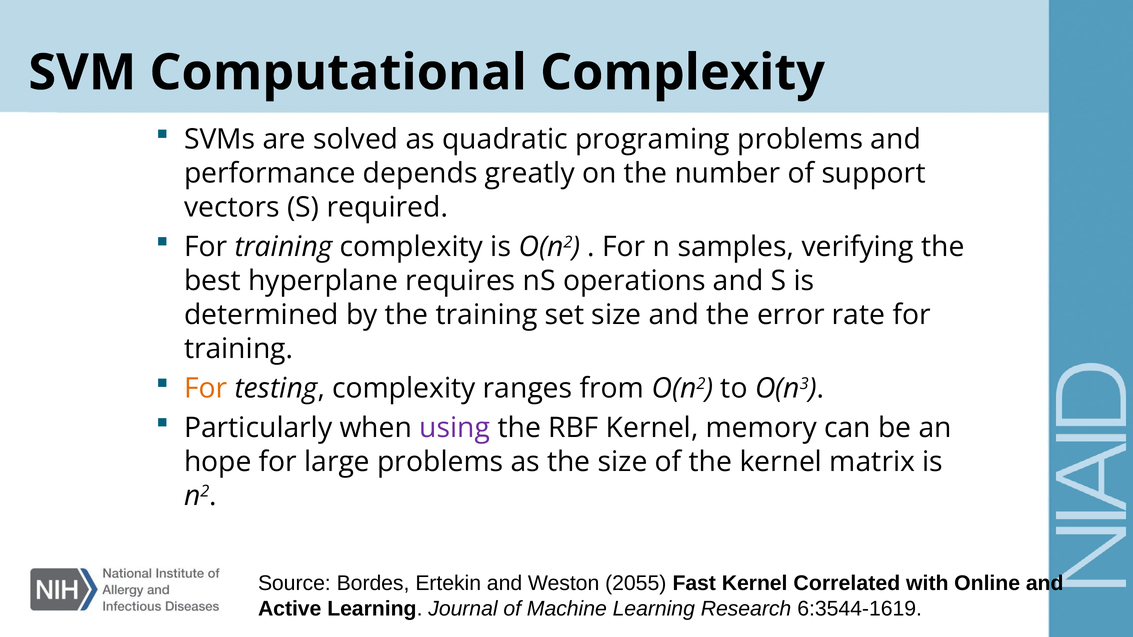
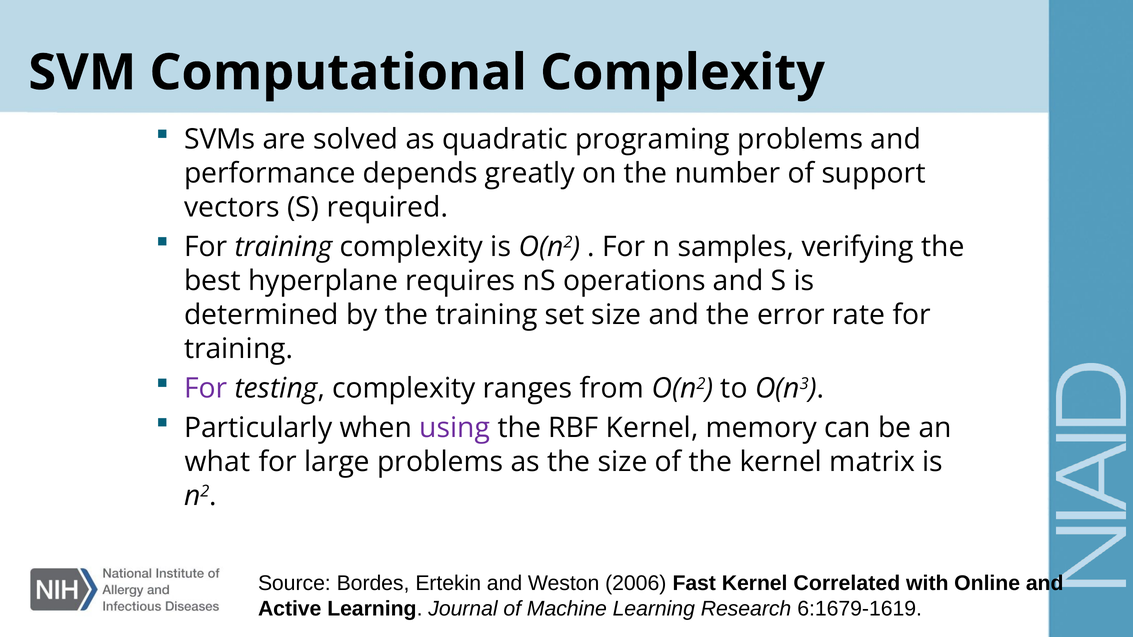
For at (206, 389) colour: orange -> purple
hope: hope -> what
2055: 2055 -> 2006
6:3544-1619: 6:3544-1619 -> 6:1679-1619
